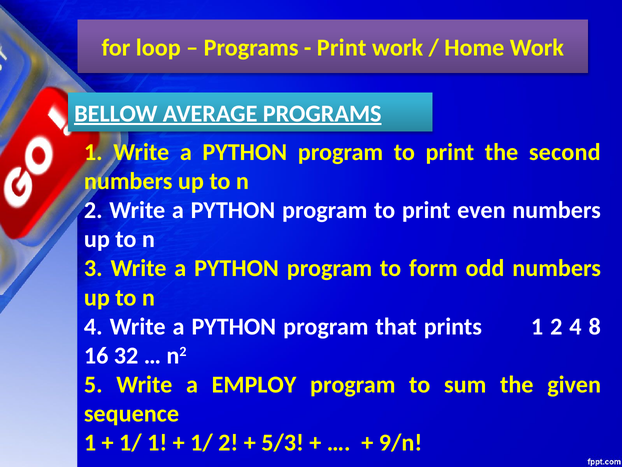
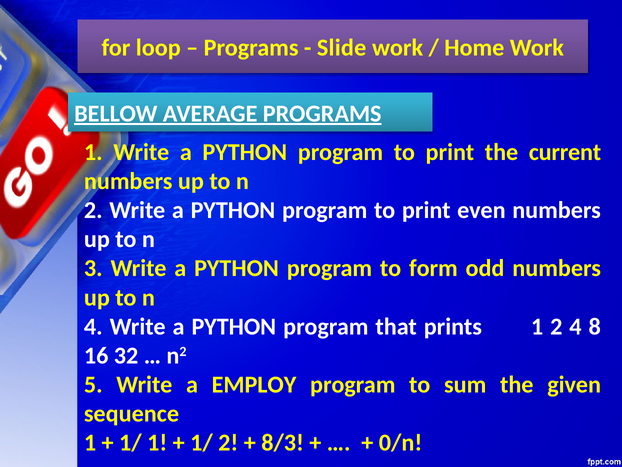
Print at (342, 48): Print -> Slide
second: second -> current
5/3: 5/3 -> 8/3
9/n: 9/n -> 0/n
